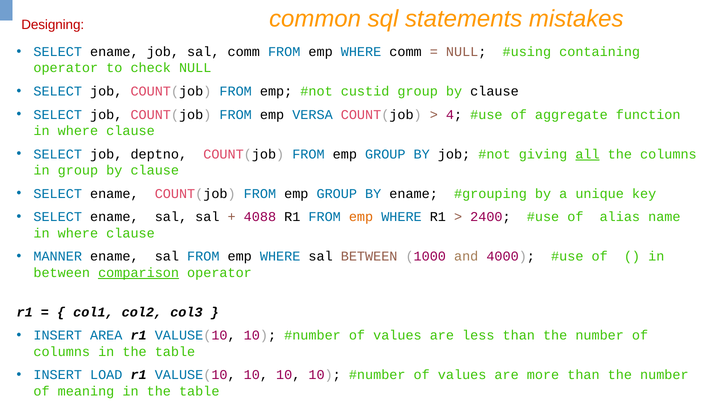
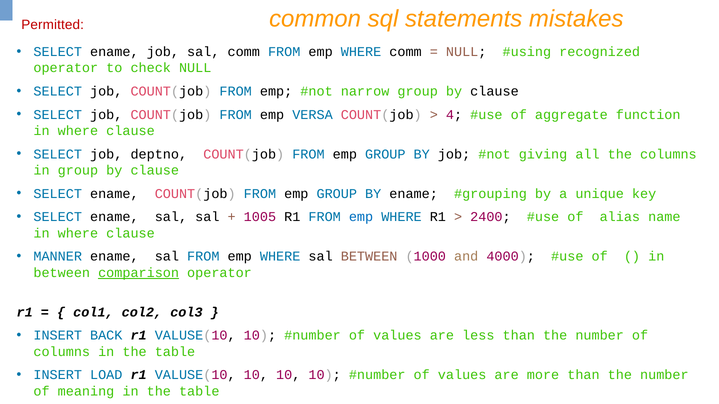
Designing: Designing -> Permitted
containing: containing -> recognized
custid: custid -> narrow
all underline: present -> none
4088: 4088 -> 1005
emp at (361, 217) colour: orange -> blue
AREA: AREA -> BACK
